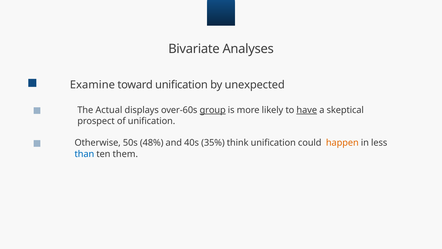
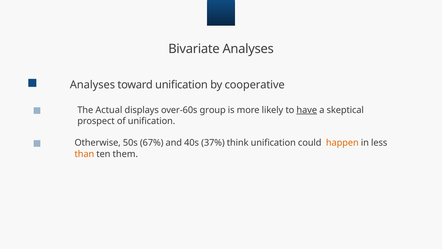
Examine at (92, 85): Examine -> Analyses
unexpected: unexpected -> cooperative
group underline: present -> none
48%: 48% -> 67%
35%: 35% -> 37%
than colour: blue -> orange
